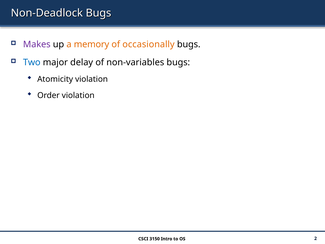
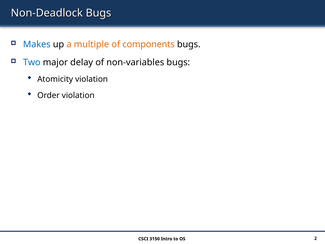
Makes colour: purple -> blue
memory: memory -> multiple
occasionally: occasionally -> components
